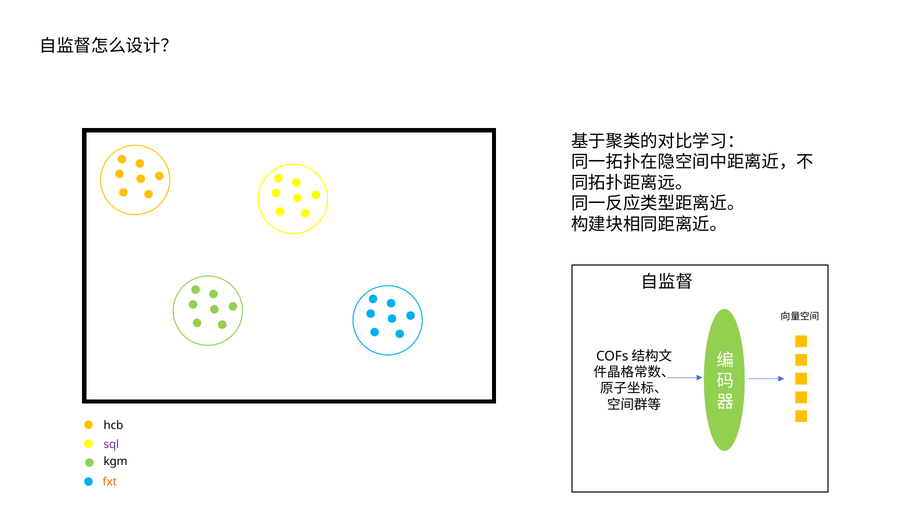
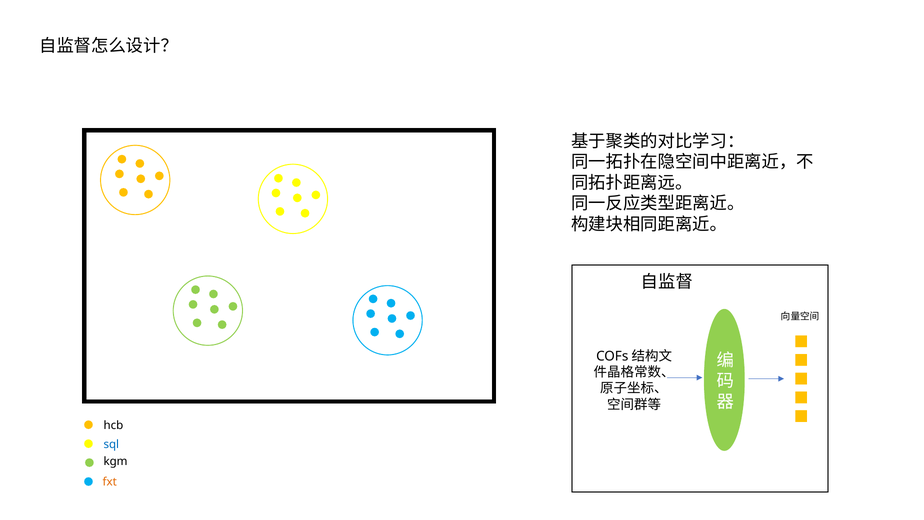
sql colour: purple -> blue
